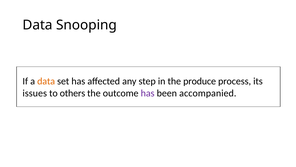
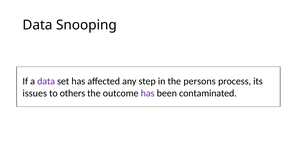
data at (46, 81) colour: orange -> purple
produce: produce -> persons
accompanied: accompanied -> contaminated
